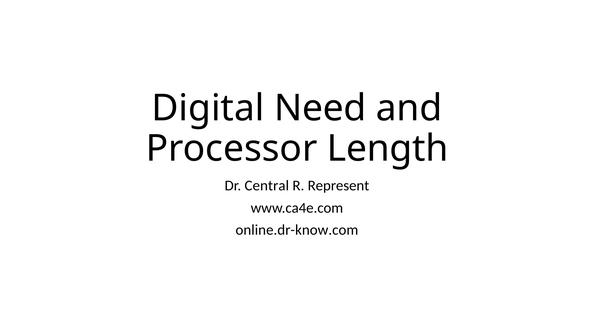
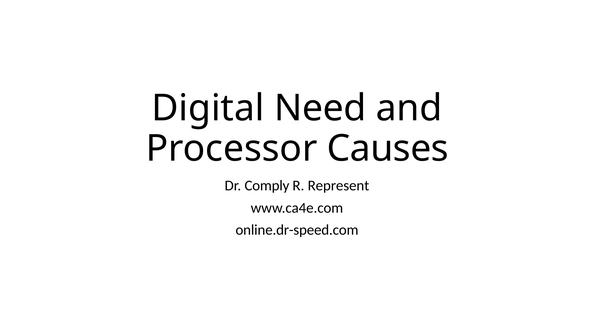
Length: Length -> Causes
Central: Central -> Comply
online.dr-know.com: online.dr-know.com -> online.dr-speed.com
